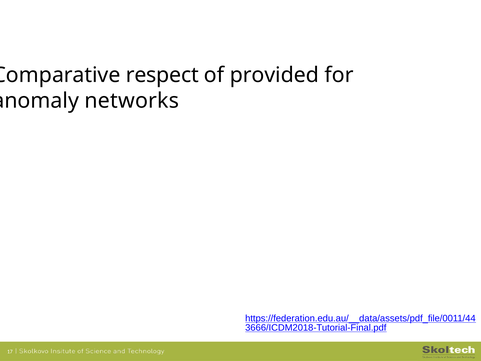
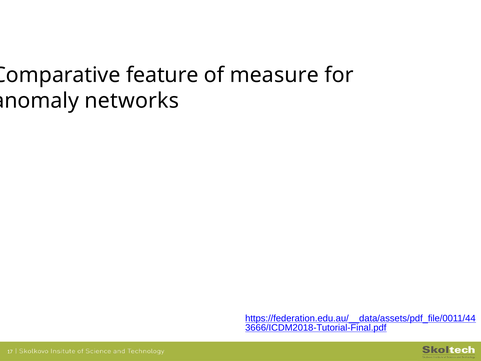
respect: respect -> feature
provided: provided -> measure
